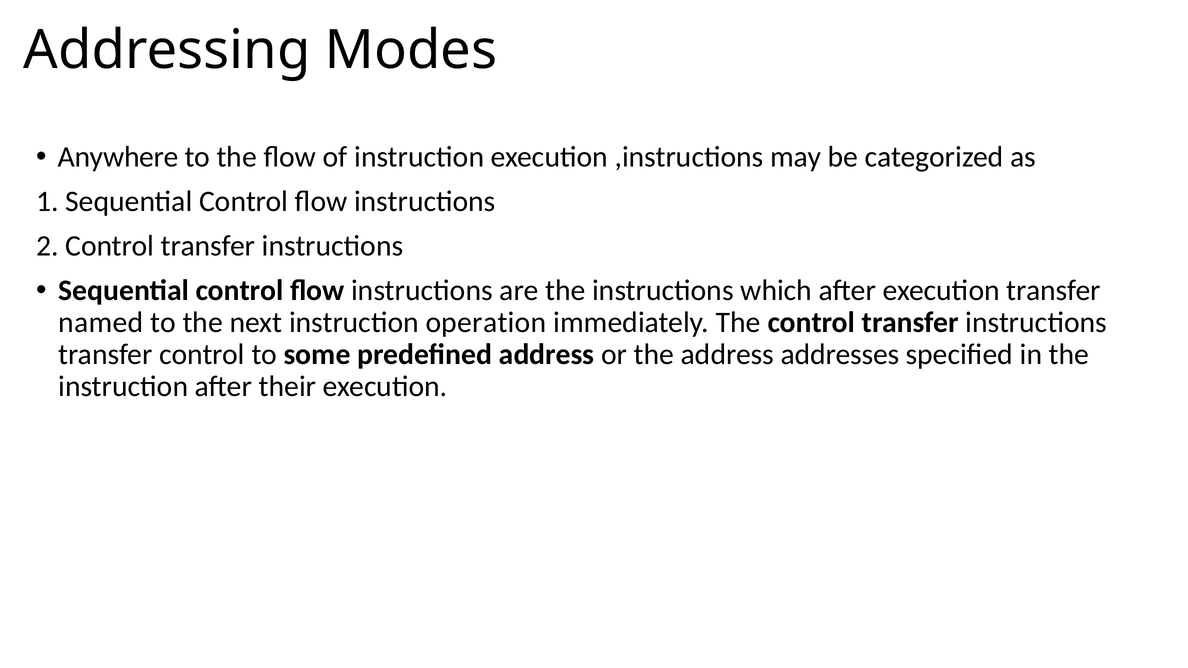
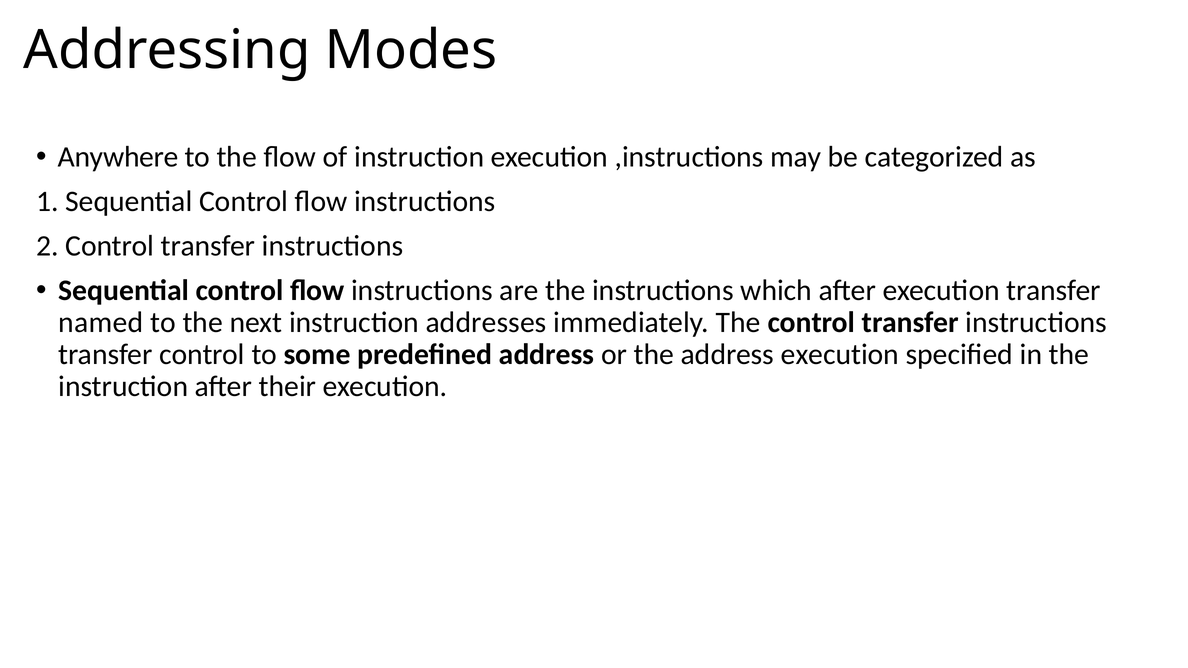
operation: operation -> addresses
address addresses: addresses -> execution
